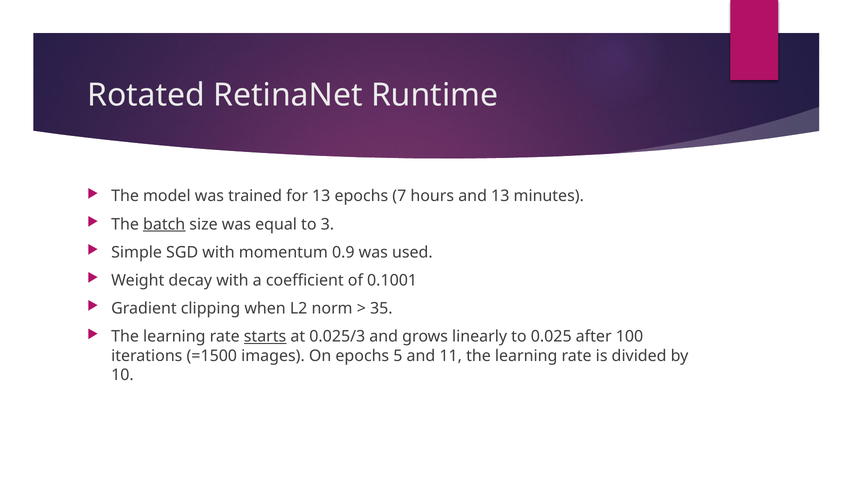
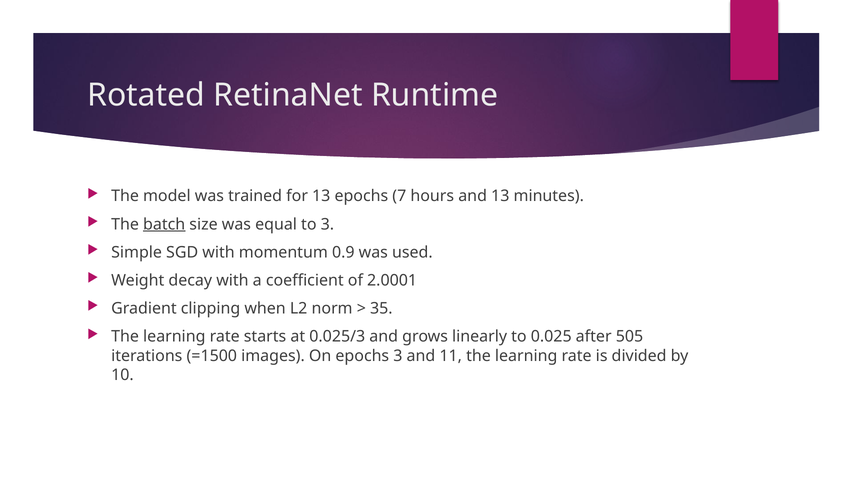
0.1001: 0.1001 -> 2.0001
starts underline: present -> none
100: 100 -> 505
epochs 5: 5 -> 3
